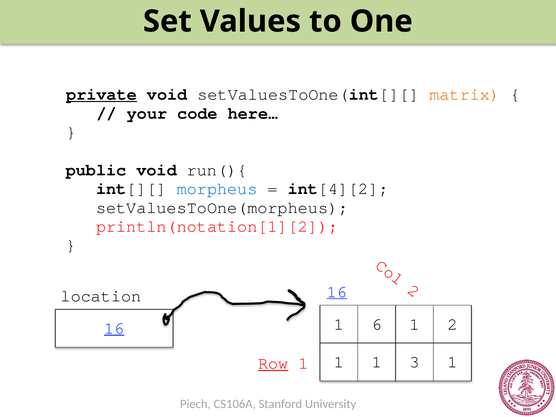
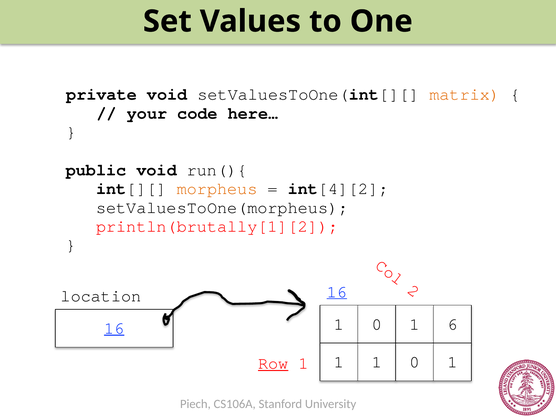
private underline: present -> none
morpheus colour: blue -> orange
println(notation[1][2: println(notation[1][2 -> println(brutally[1][2
6 at (377, 324): 6 -> 0
1 2: 2 -> 6
1 1 3: 3 -> 0
